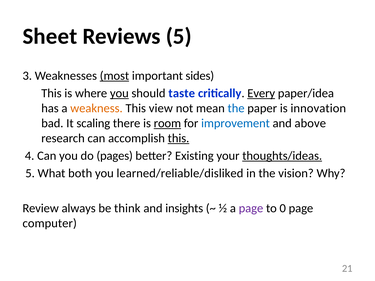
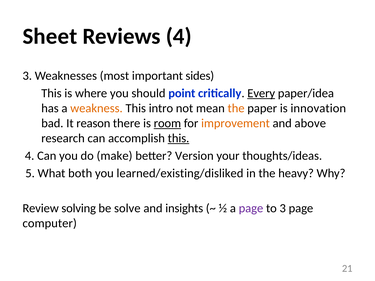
Reviews 5: 5 -> 4
most underline: present -> none
you at (119, 93) underline: present -> none
taste: taste -> point
view: view -> intro
the at (236, 108) colour: blue -> orange
scaling: scaling -> reason
improvement colour: blue -> orange
pages: pages -> make
Existing: Existing -> Version
thoughts/ideas underline: present -> none
learned/reliable/disliked: learned/reliable/disliked -> learned/existing/disliked
vision: vision -> heavy
always: always -> solving
think: think -> solve
to 0: 0 -> 3
